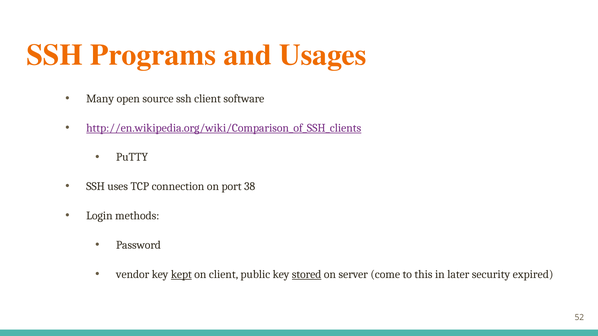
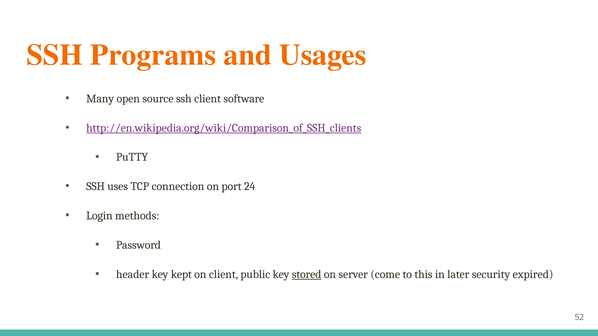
38: 38 -> 24
vendor: vendor -> header
kept underline: present -> none
